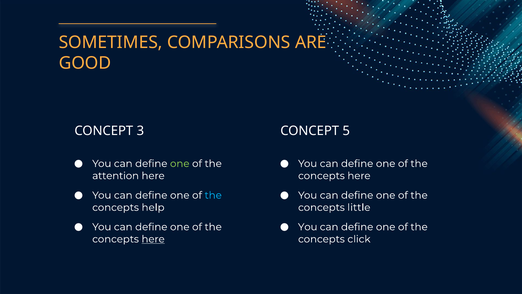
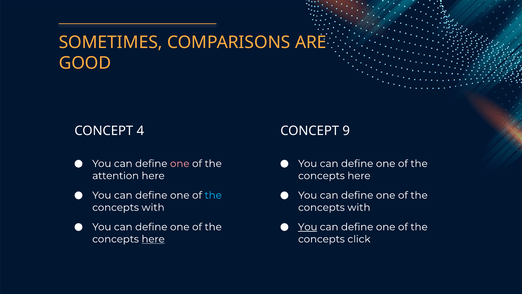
3: 3 -> 4
5: 5 -> 9
one at (180, 163) colour: light green -> pink
help at (153, 207): help -> with
little at (359, 207): little -> with
You at (308, 227) underline: none -> present
